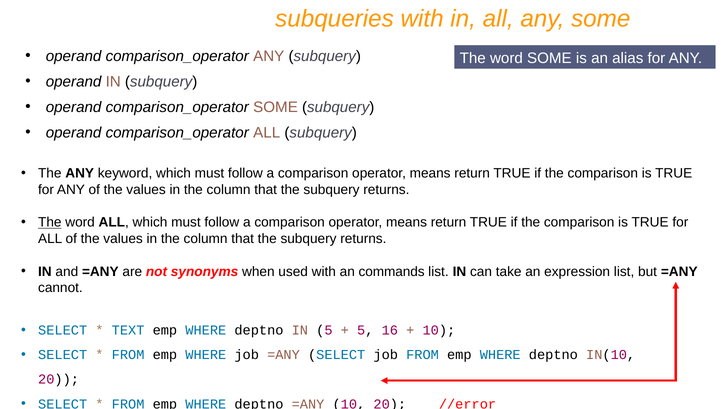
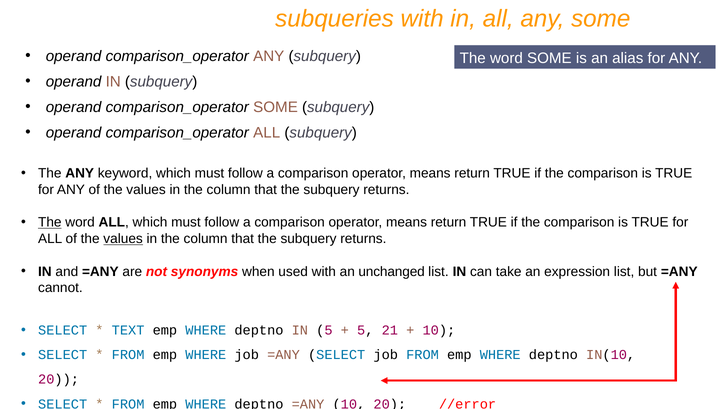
values at (123, 239) underline: none -> present
commands: commands -> unchanged
16: 16 -> 21
